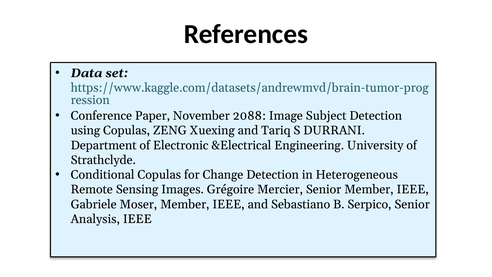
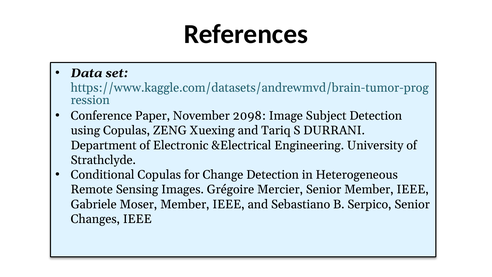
2088: 2088 -> 2098
Analysis: Analysis -> Changes
